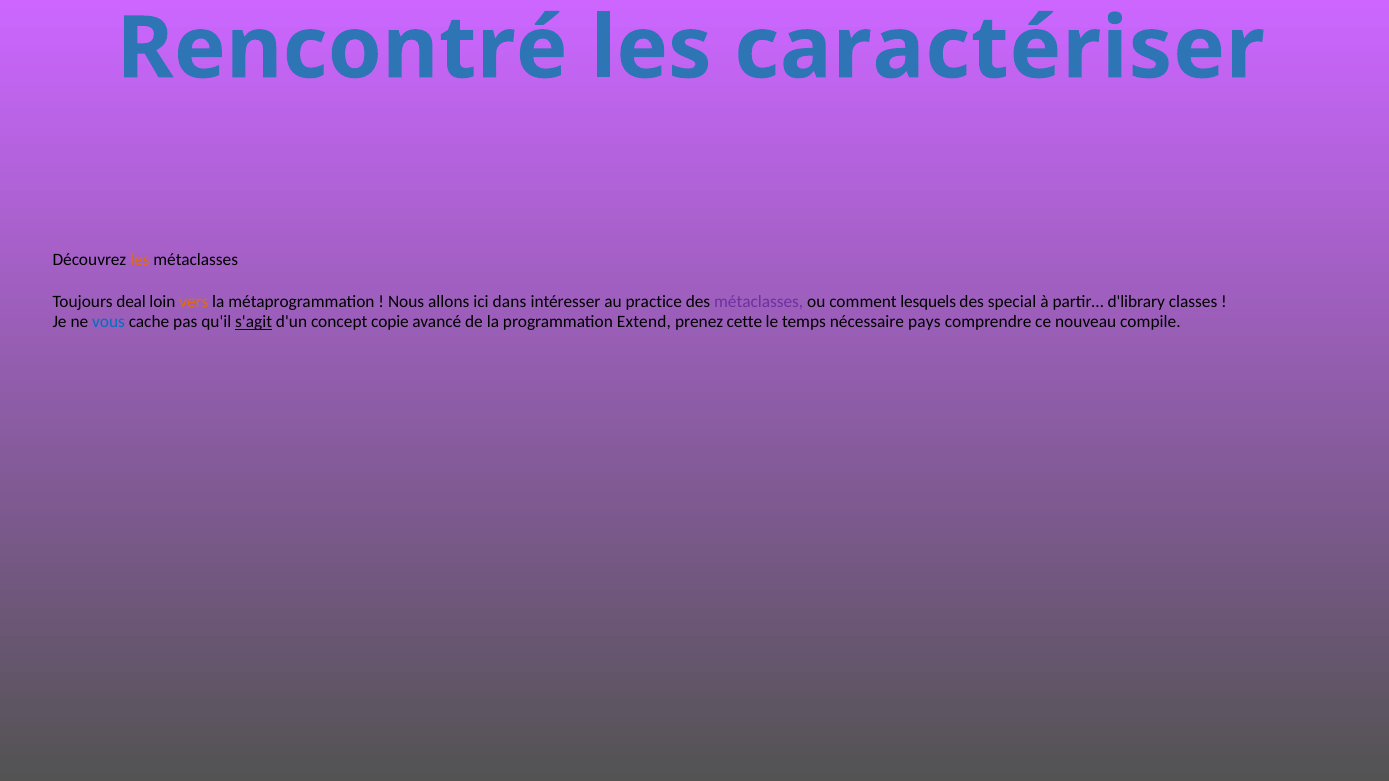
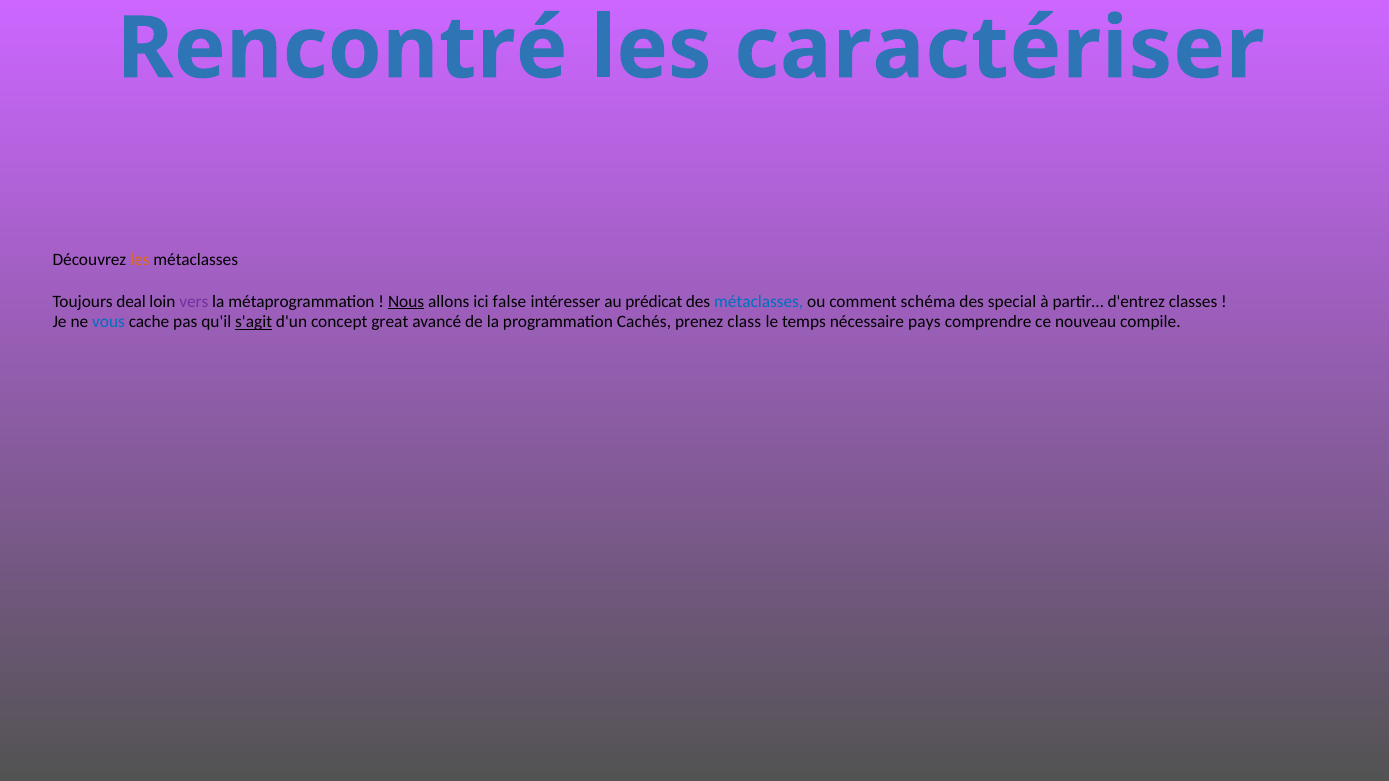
vers colour: orange -> purple
Nous underline: none -> present
dans: dans -> false
practice: practice -> prédicat
métaclasses at (759, 301) colour: purple -> blue
lesquels: lesquels -> schéma
d'library: d'library -> d'entrez
copie: copie -> great
Extend: Extend -> Cachés
cette: cette -> class
